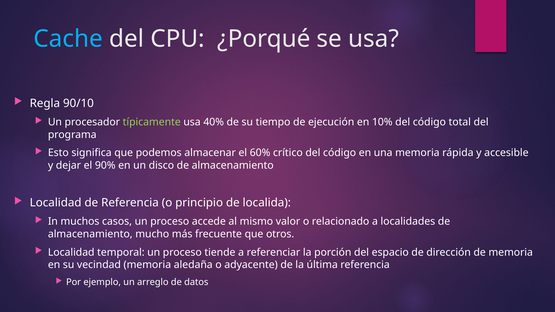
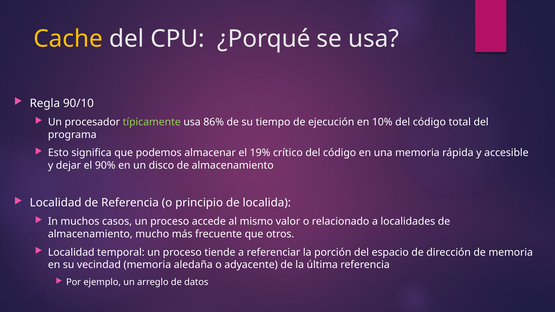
Cache colour: light blue -> yellow
40%: 40% -> 86%
60%: 60% -> 19%
